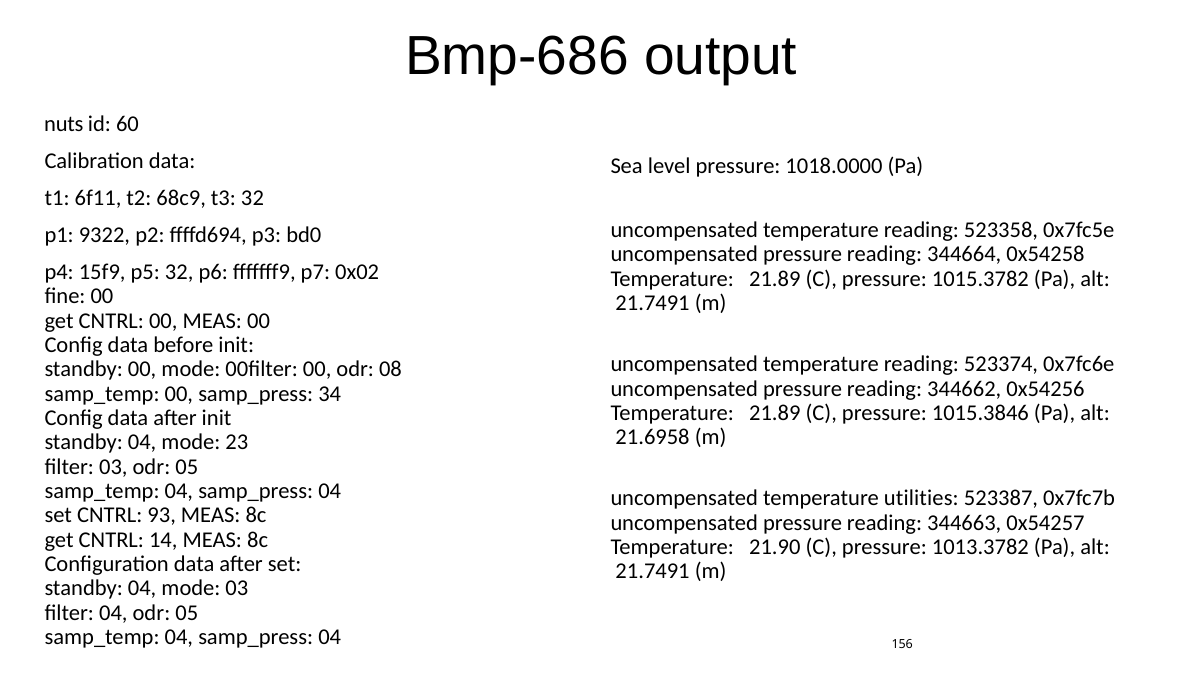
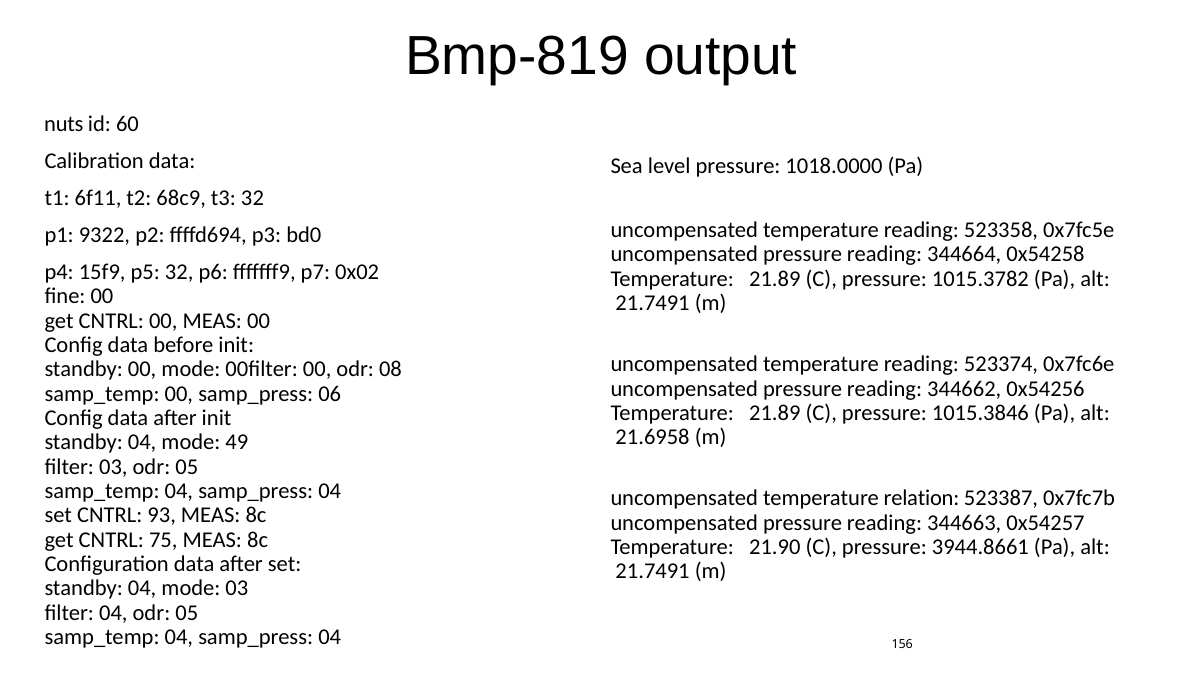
Bmp-686: Bmp-686 -> Bmp-819
34: 34 -> 06
23: 23 -> 49
utilities: utilities -> relation
14: 14 -> 75
1013.3782: 1013.3782 -> 3944.8661
